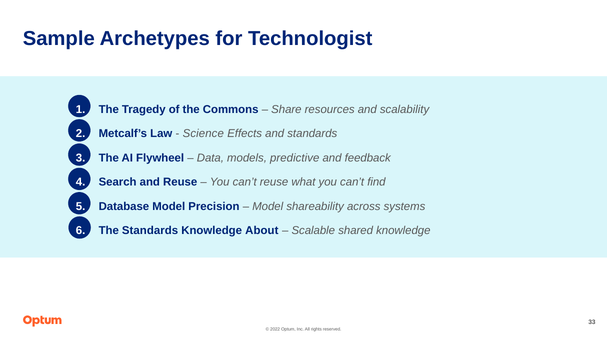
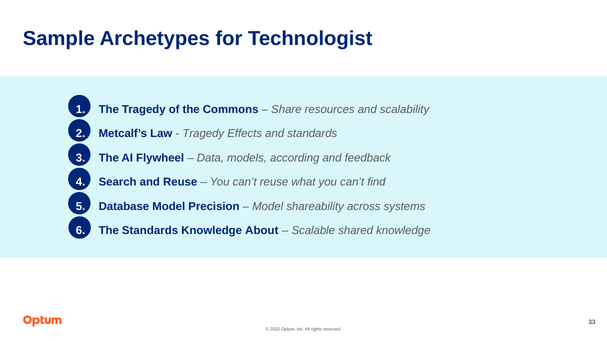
Science at (203, 134): Science -> Tragedy
predictive: predictive -> according
